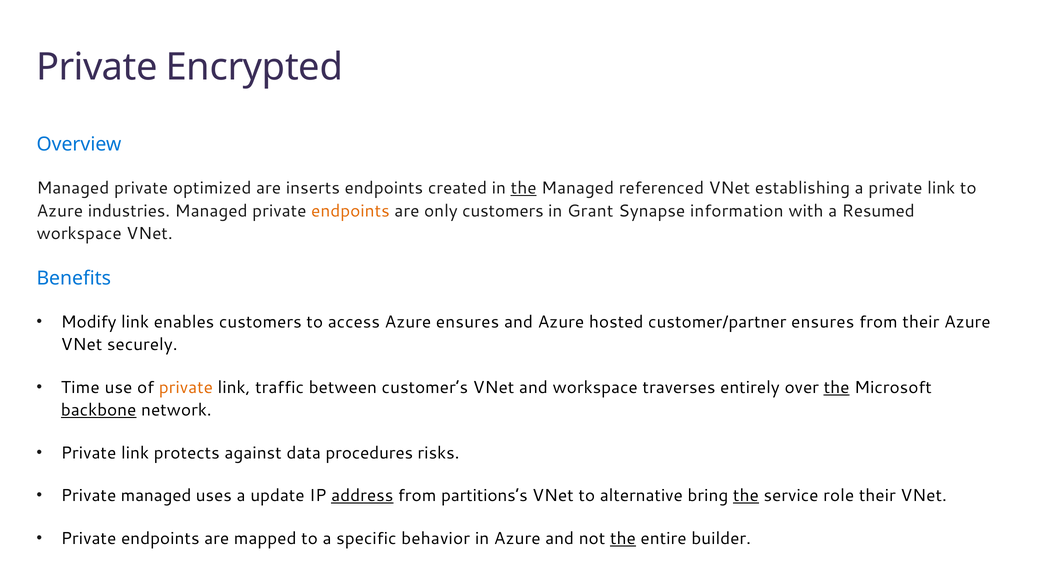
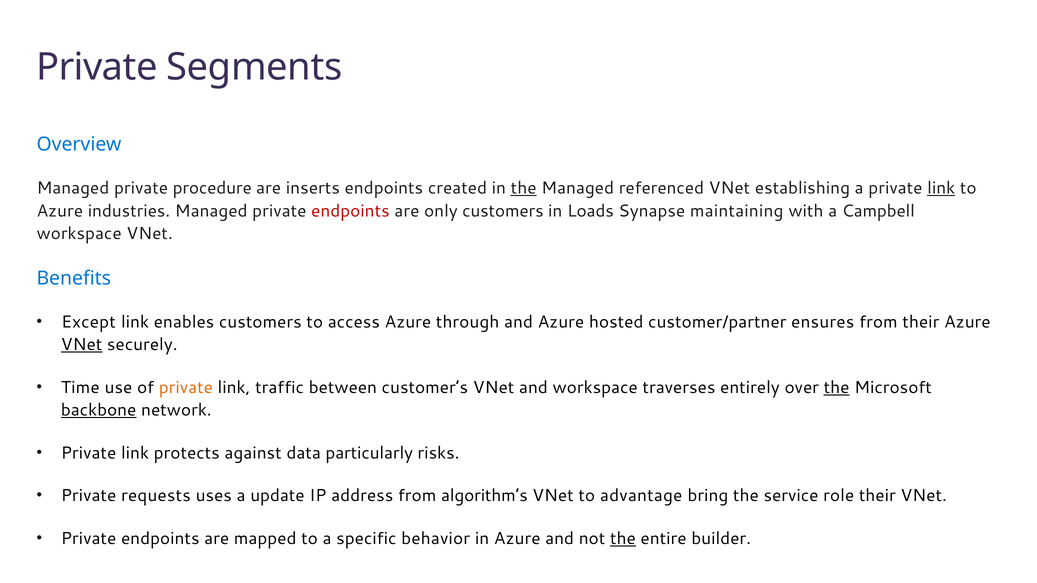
Encrypted: Encrypted -> Segments
optimized: optimized -> procedure
link at (941, 188) underline: none -> present
endpoints at (350, 211) colour: orange -> red
Grant: Grant -> Loads
information: information -> maintaining
Resumed: Resumed -> Campbell
Modify: Modify -> Except
Azure ensures: ensures -> through
VNet at (82, 345) underline: none -> present
procedures: procedures -> particularly
Private managed: managed -> requests
address underline: present -> none
partitions’s: partitions’s -> algorithm’s
alternative: alternative -> advantage
the at (746, 496) underline: present -> none
